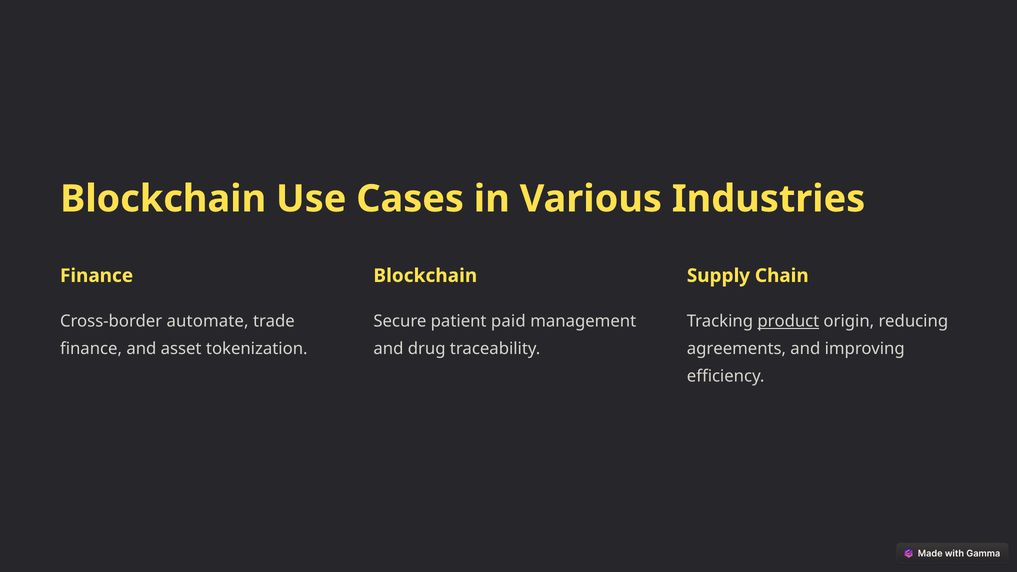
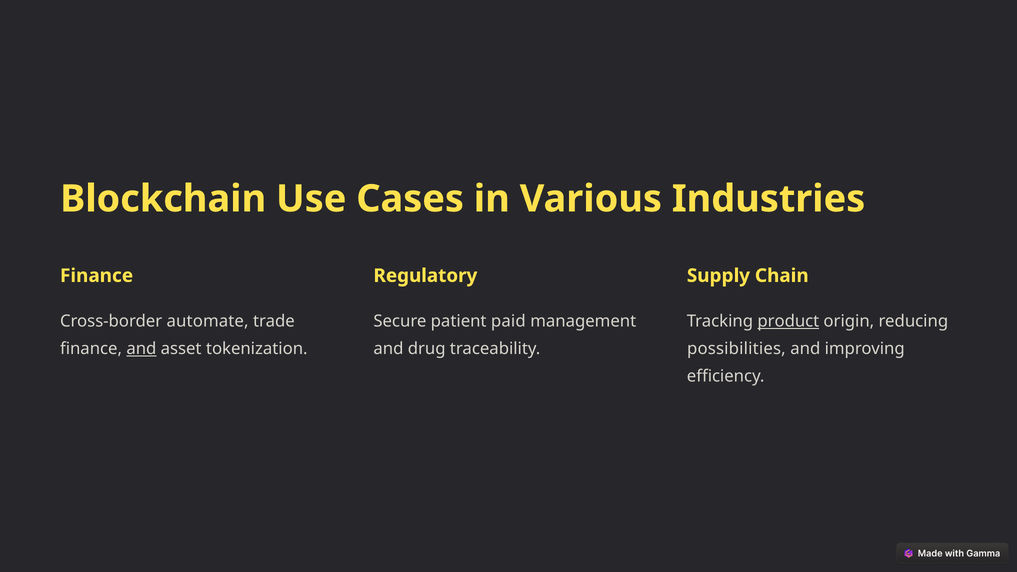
Blockchain at (425, 276): Blockchain -> Regulatory
and at (141, 349) underline: none -> present
agreements: agreements -> possibilities
